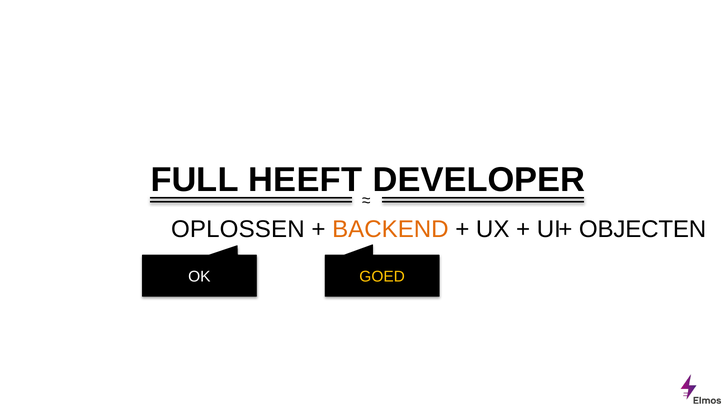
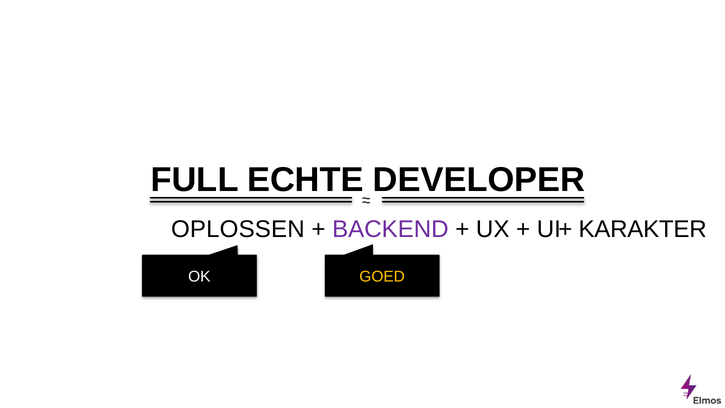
HEEFT: HEEFT -> ECHTE
BACKEND colour: orange -> purple
OBJECTEN: OBJECTEN -> KARAKTER
